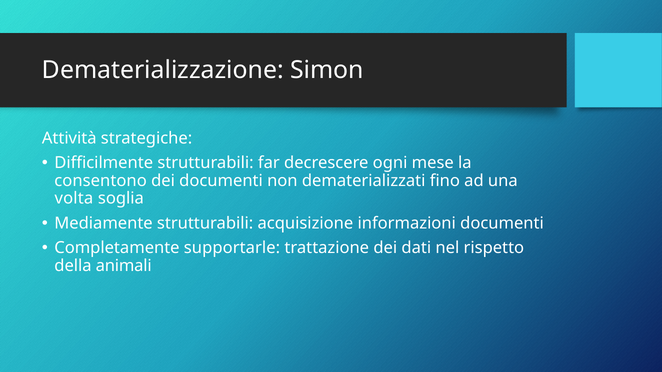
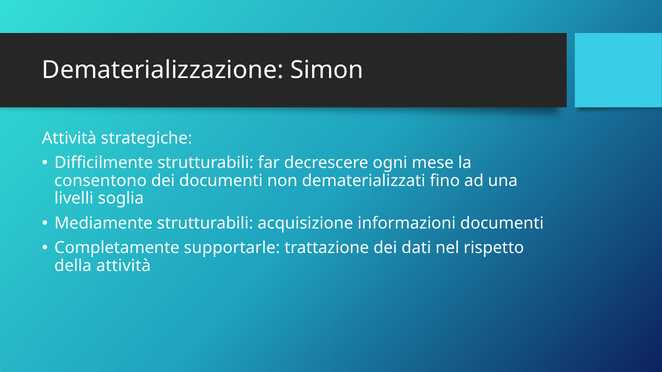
volta: volta -> livelli
della animali: animali -> attività
